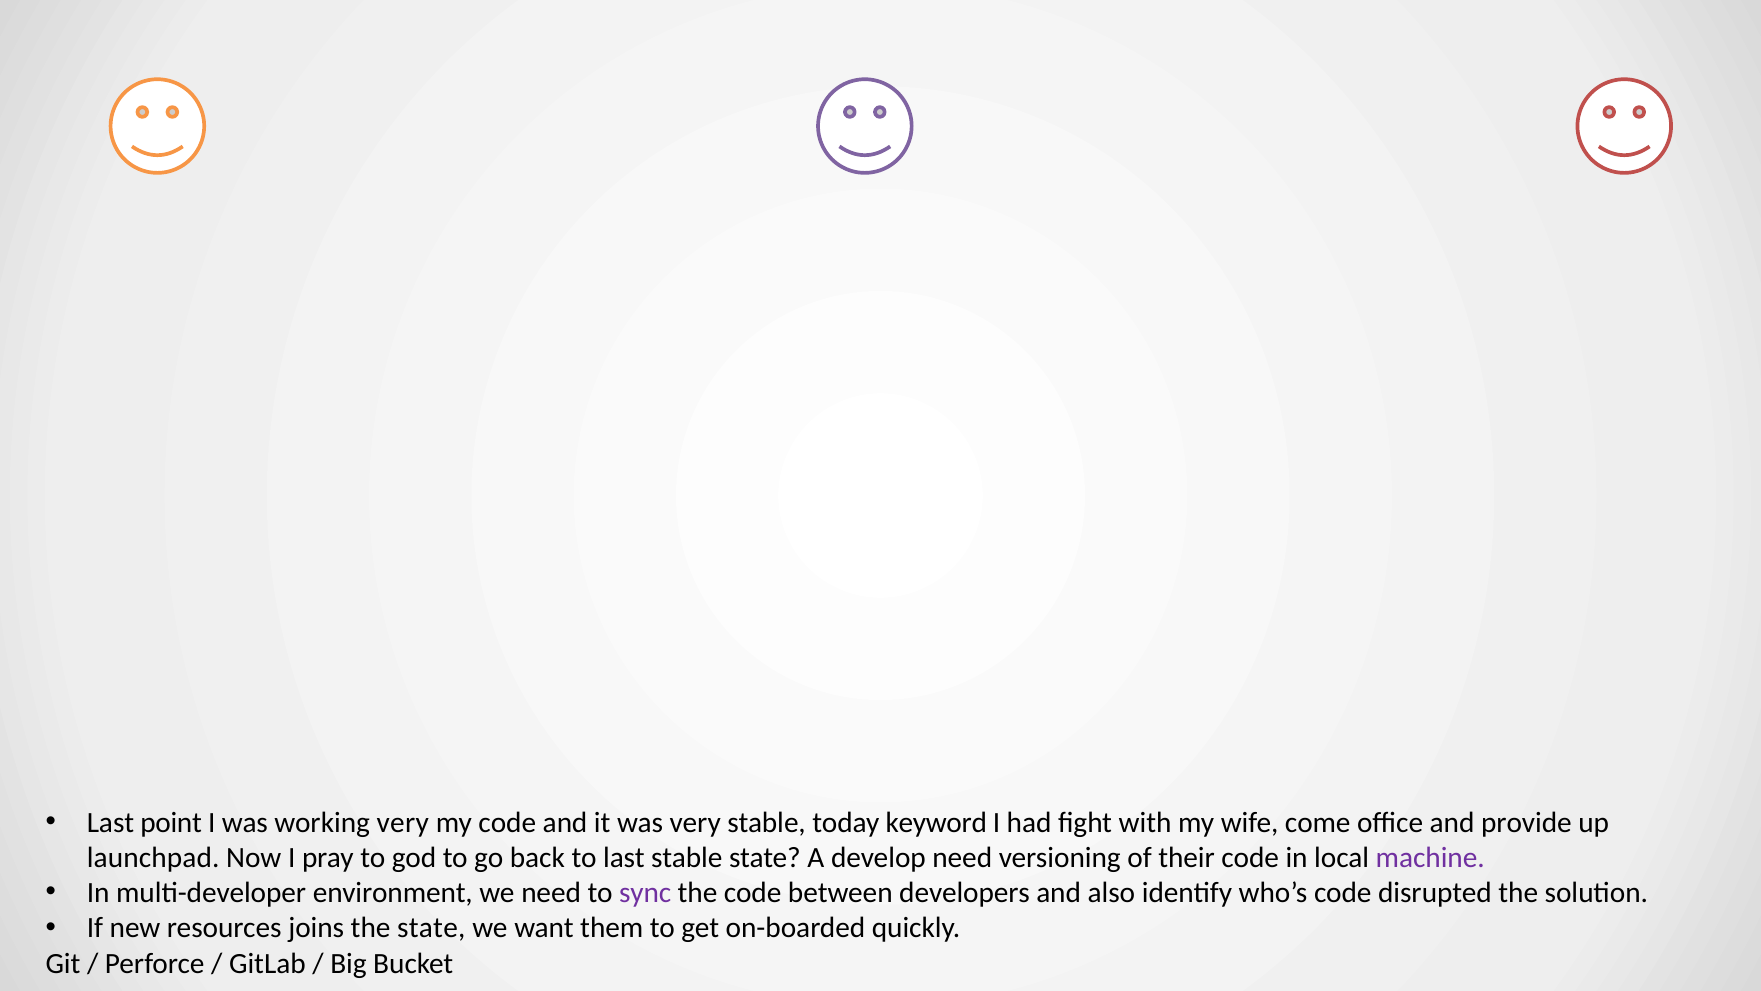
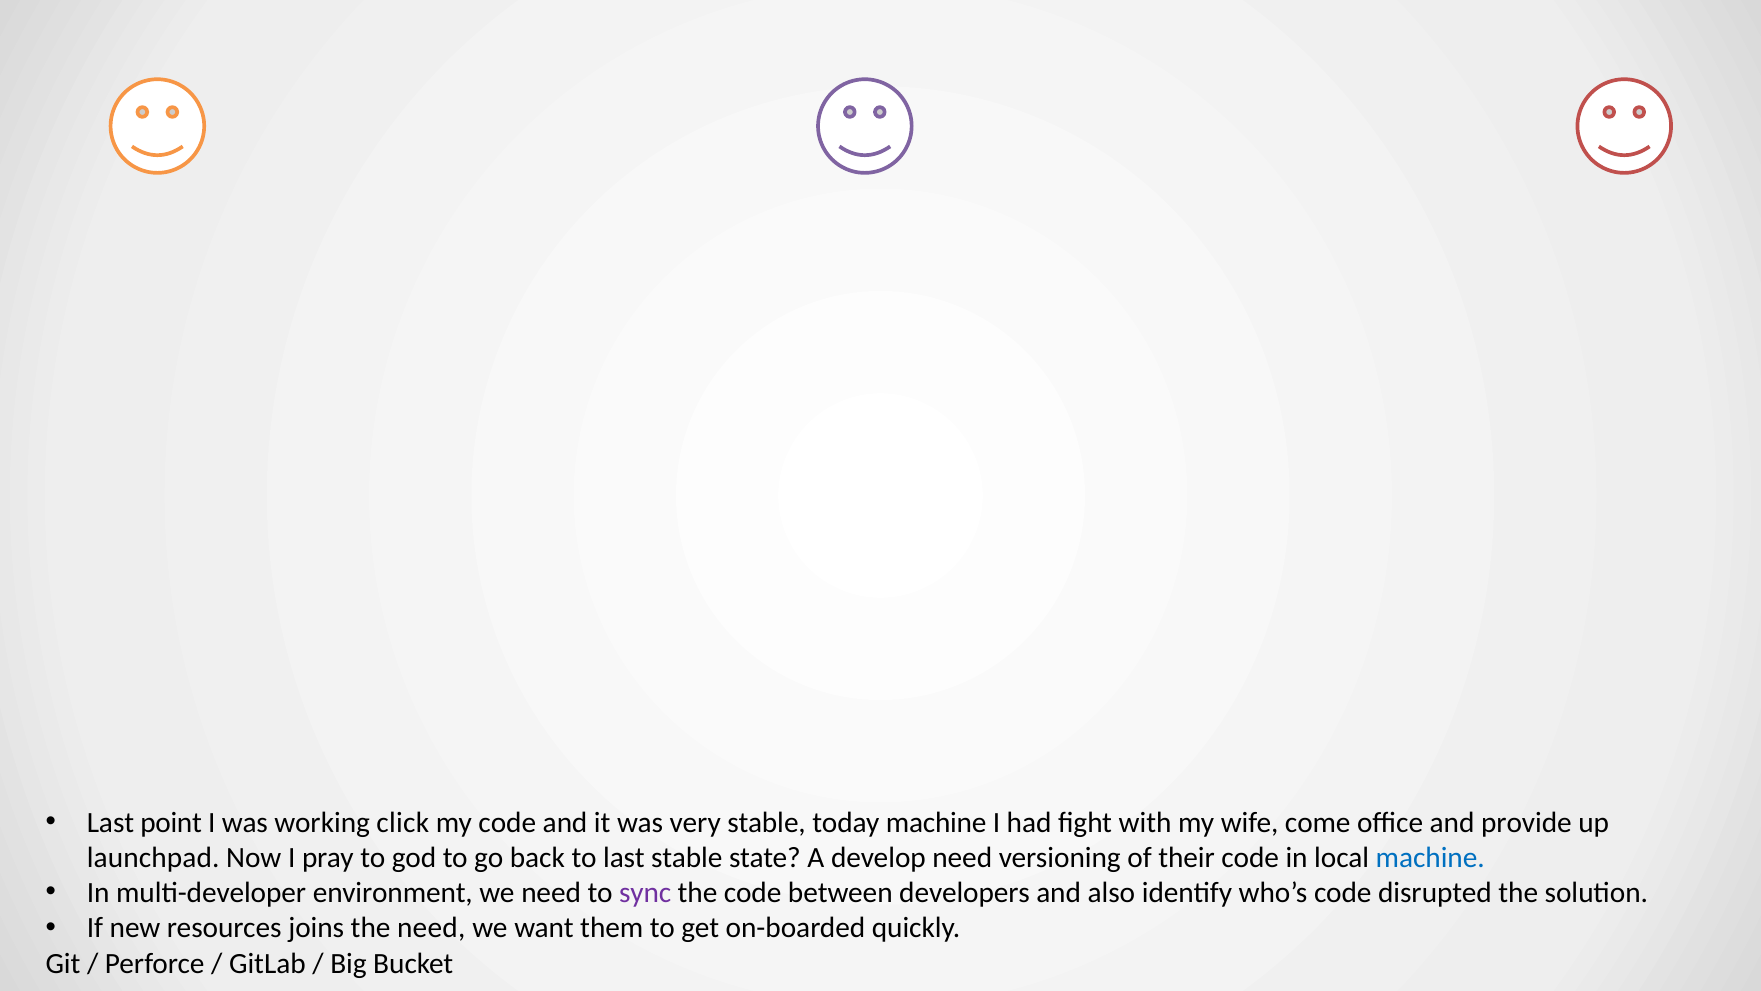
working very: very -> click
today keyword: keyword -> machine
machine at (1430, 858) colour: purple -> blue
the state: state -> need
